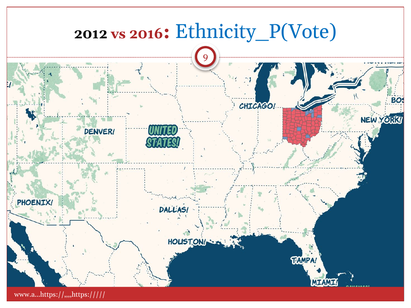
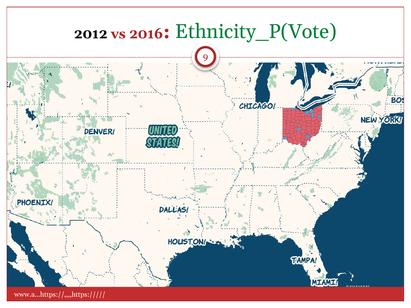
Ethnicity_P(Vote colour: blue -> green
